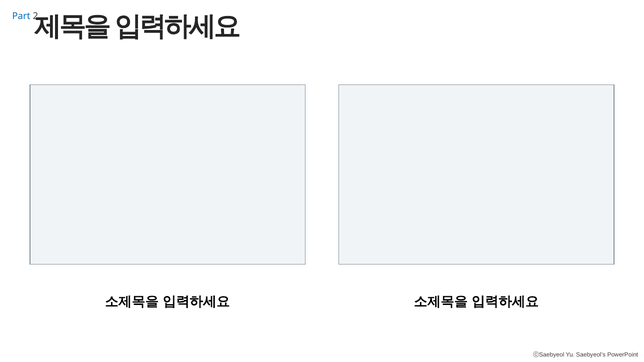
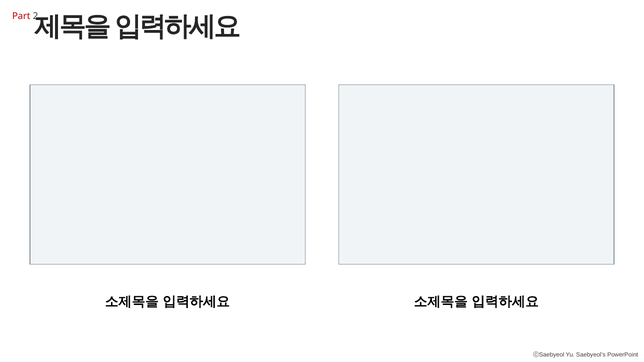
Part colour: blue -> red
